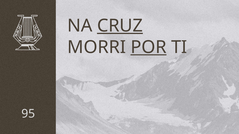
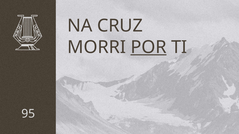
CRUZ underline: present -> none
